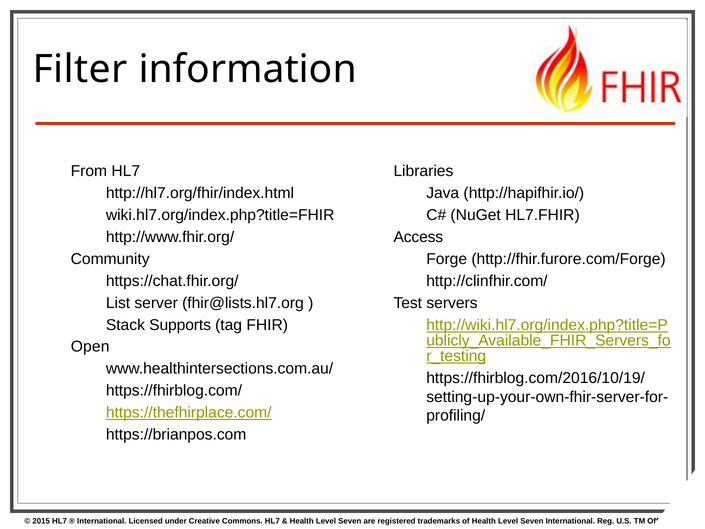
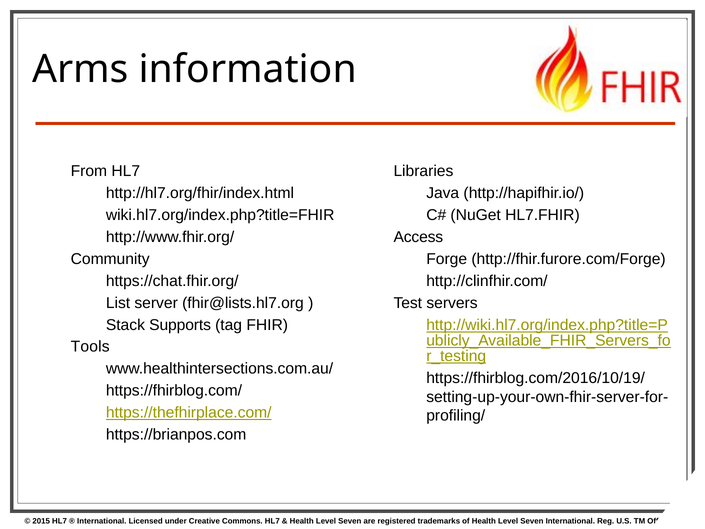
Filter: Filter -> Arms
Open: Open -> Tools
